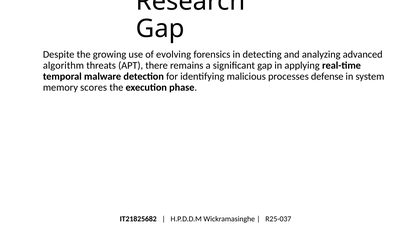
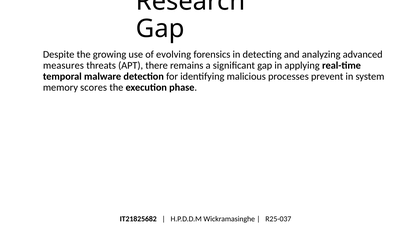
algorithm: algorithm -> measures
defense: defense -> prevent
